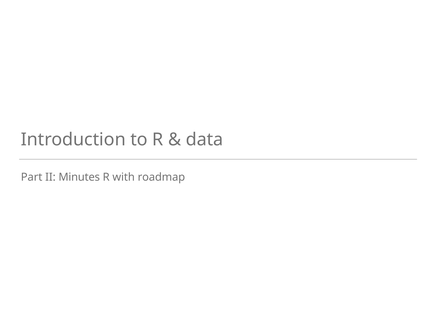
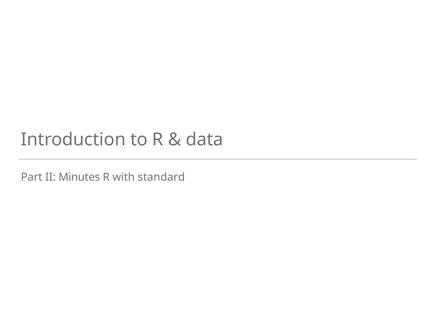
roadmap: roadmap -> standard
